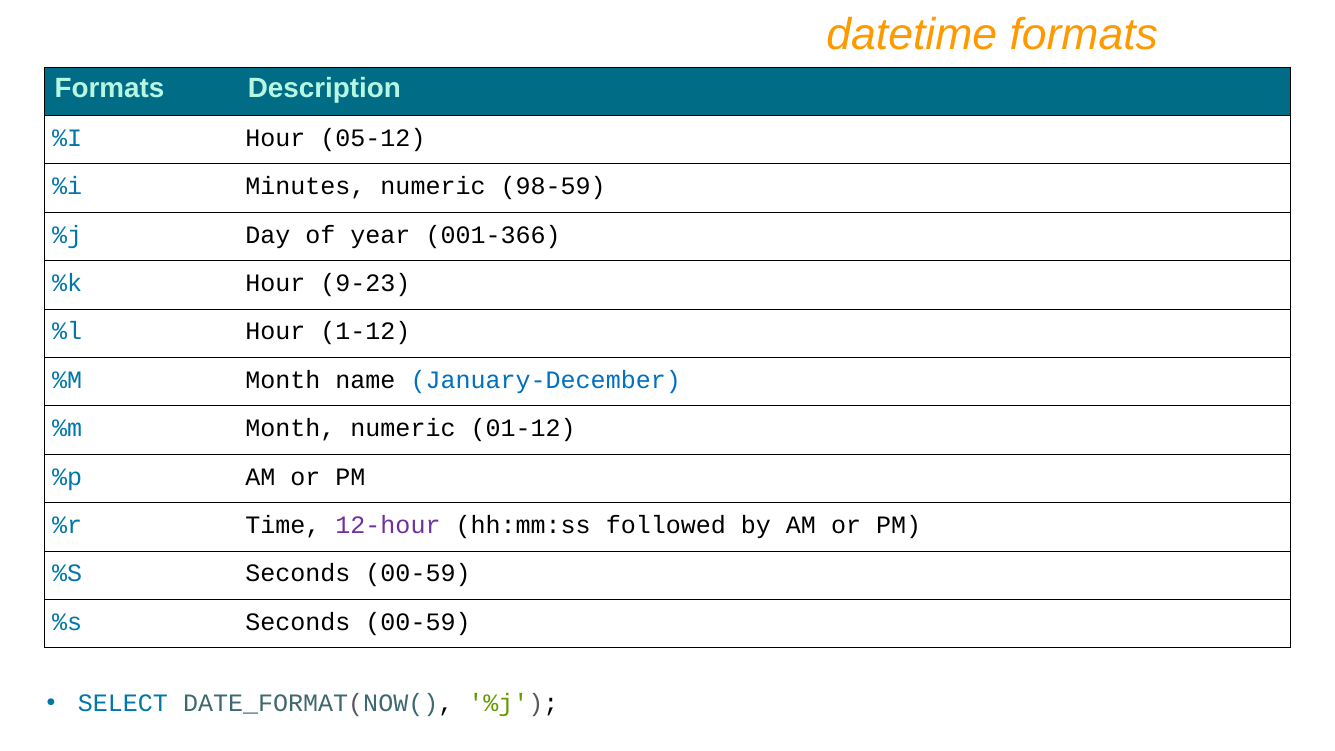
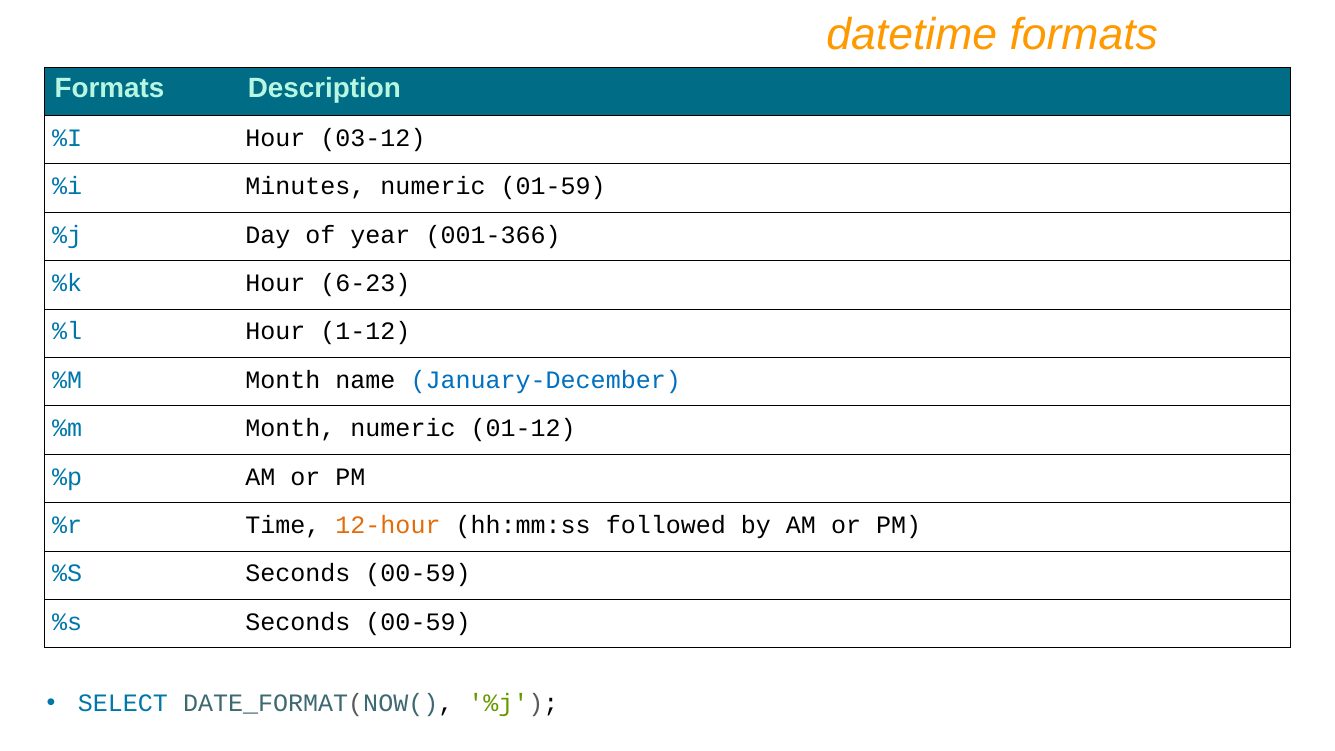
05-12: 05-12 -> 03-12
98-59: 98-59 -> 01-59
9-23: 9-23 -> 6-23
12-hour colour: purple -> orange
